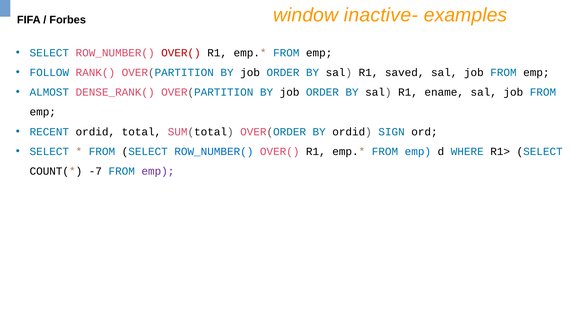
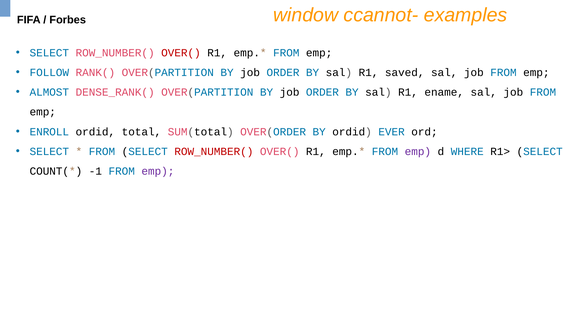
inactive-: inactive- -> ccannot-
RECENT: RECENT -> ENROLL
SIGN: SIGN -> EVER
ROW_NUMBER( at (214, 151) colour: blue -> red
emp at (418, 151) colour: blue -> purple
-7: -7 -> -1
